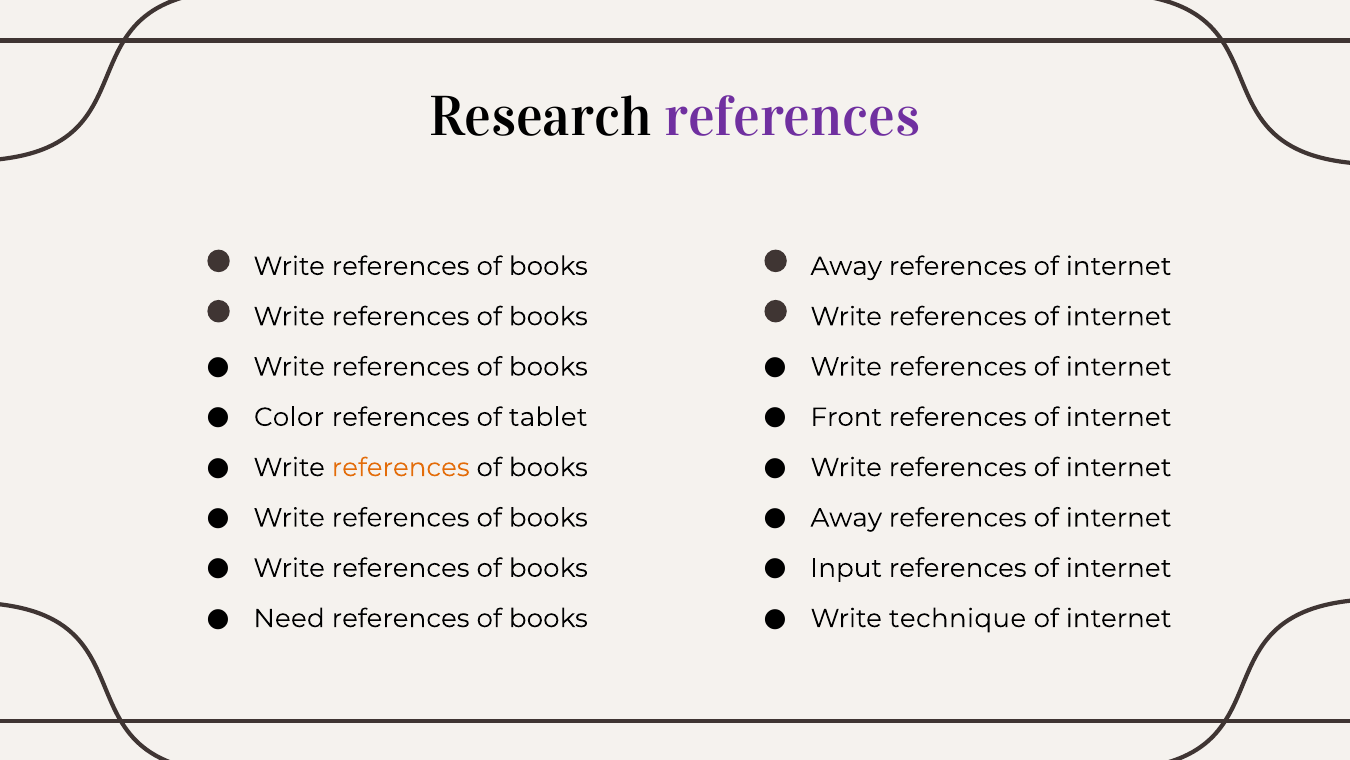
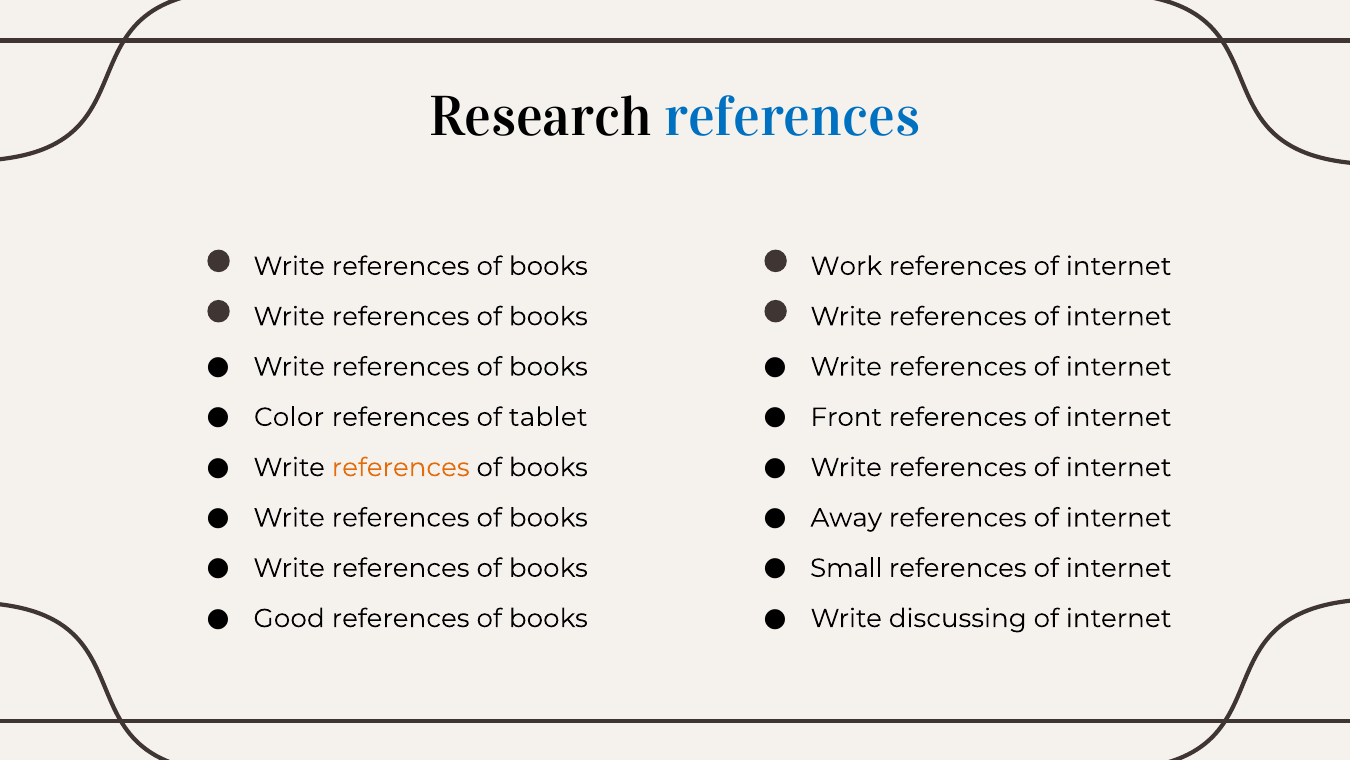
references at (792, 117) colour: purple -> blue
Away at (846, 266): Away -> Work
Input: Input -> Small
Need: Need -> Good
technique: technique -> discussing
